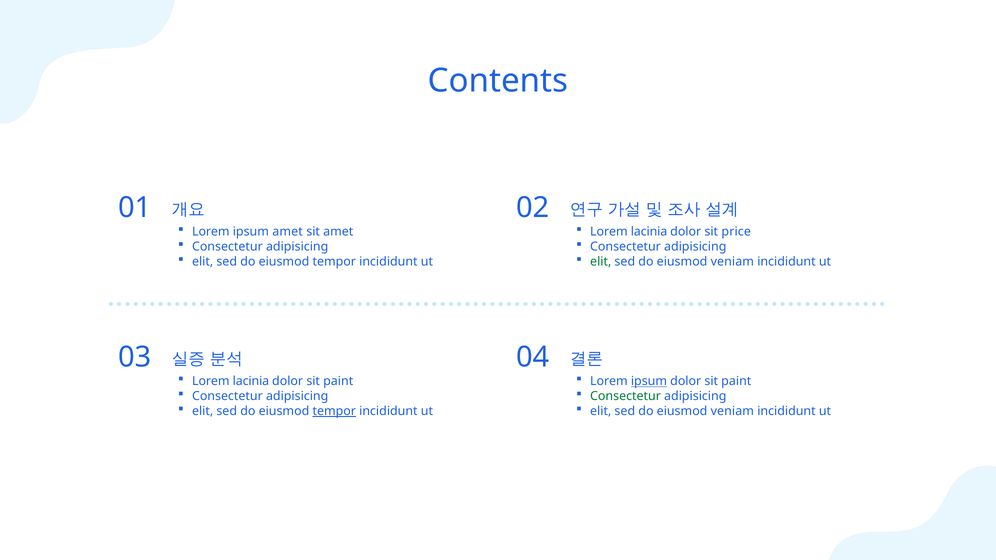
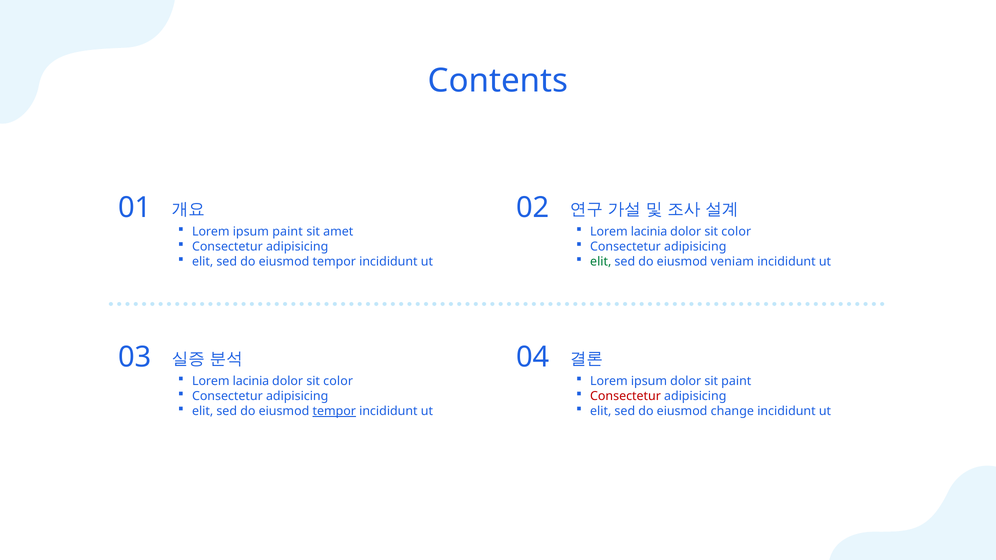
ipsum amet: amet -> paint
price at (736, 232): price -> color
paint at (338, 381): paint -> color
ipsum at (649, 381) underline: present -> none
Consectetur at (626, 396) colour: green -> red
veniam at (732, 411): veniam -> change
